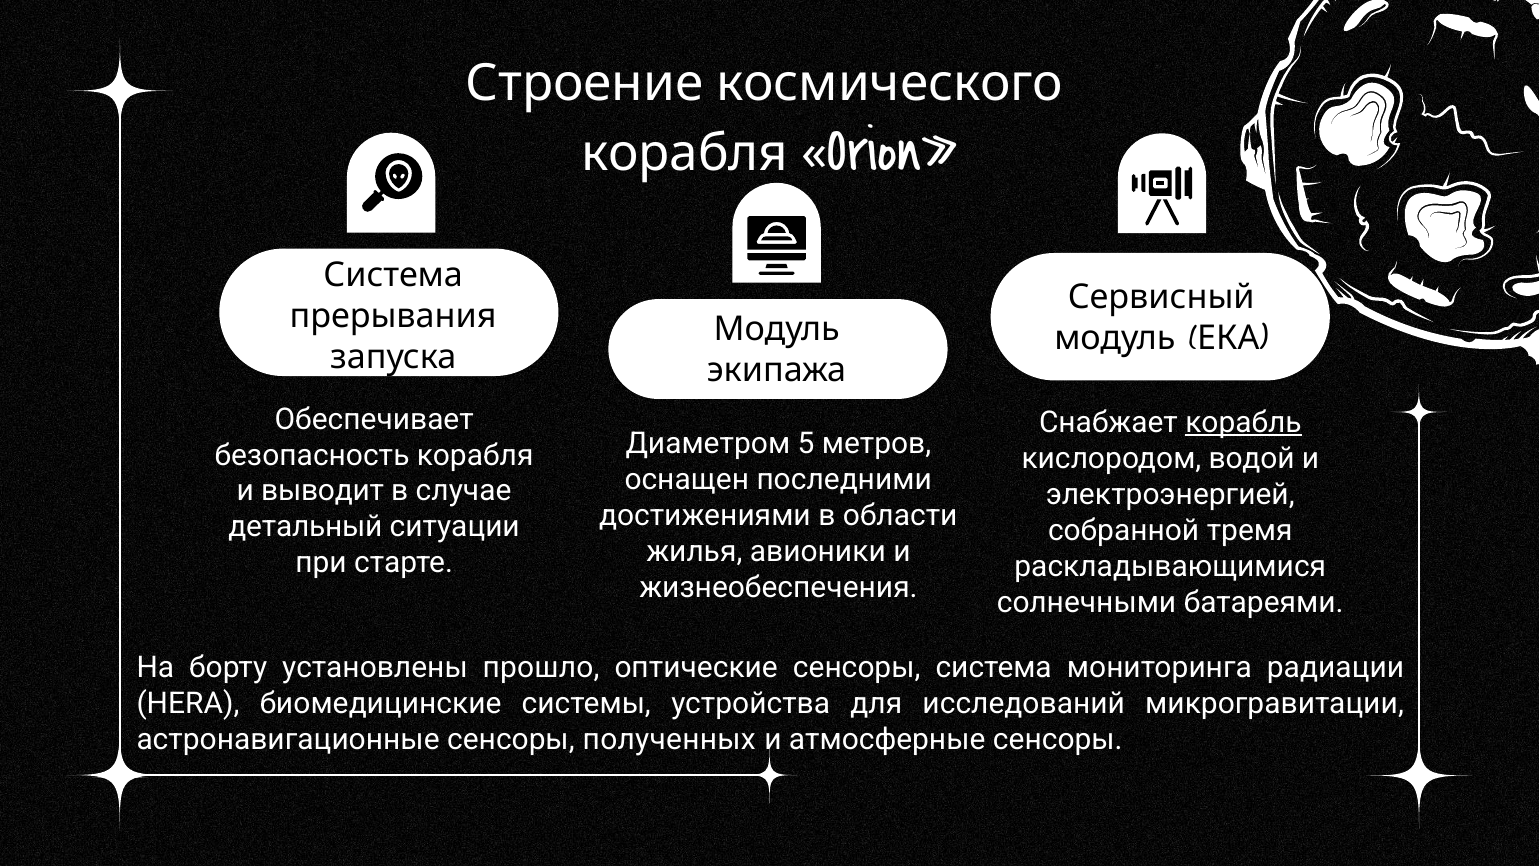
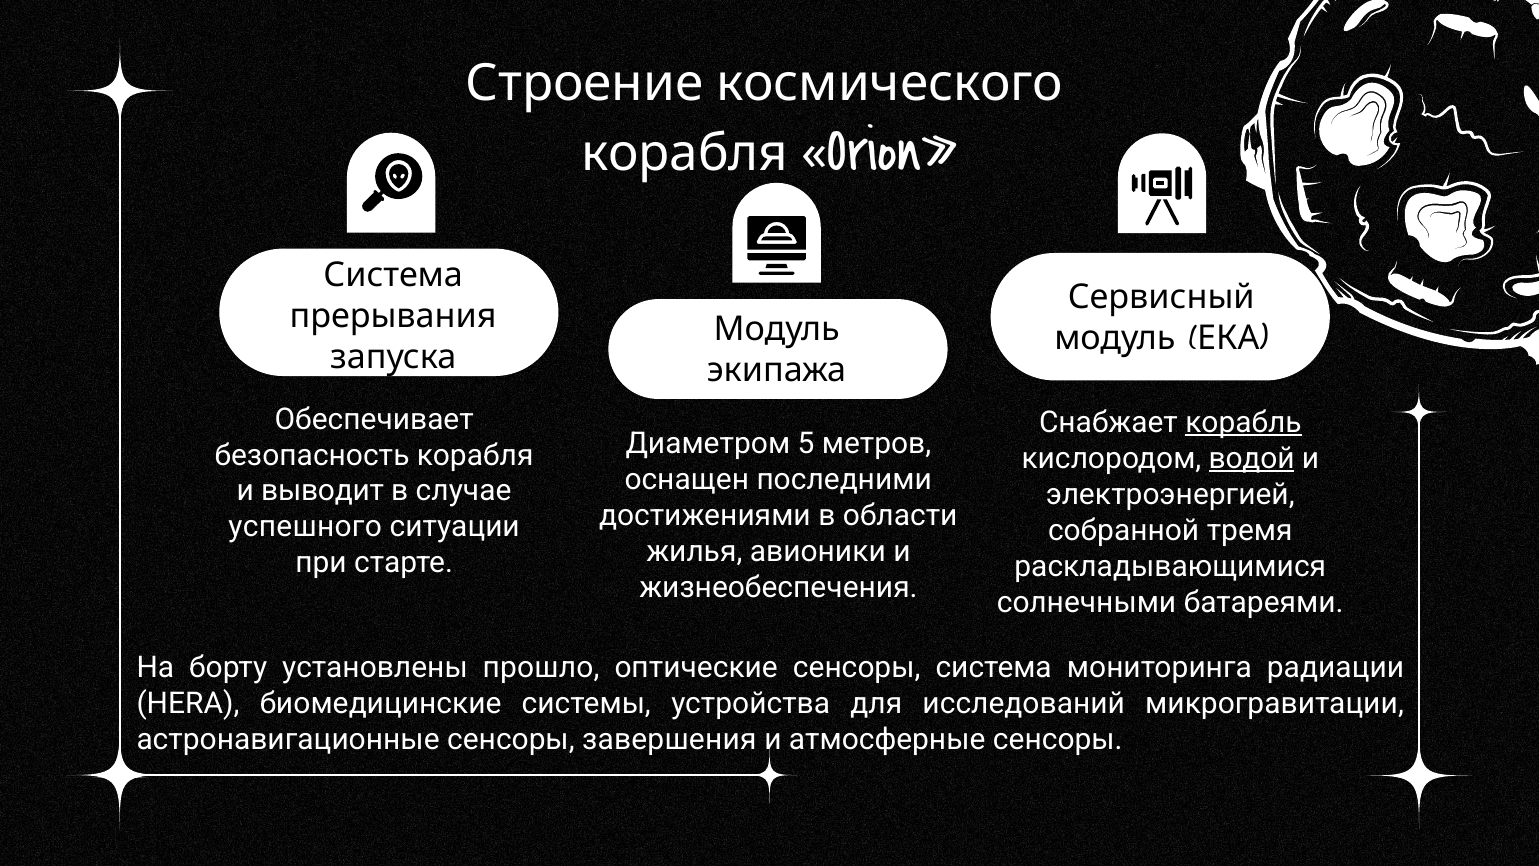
водой underline: none -> present
детальный: детальный -> успешного
полученных: полученных -> завершения
